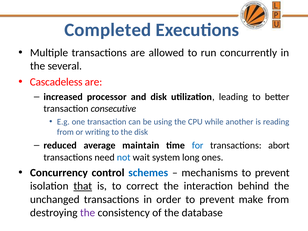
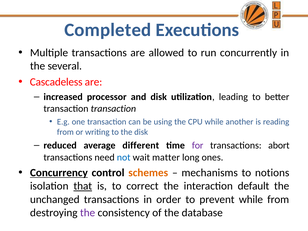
transaction consecutive: consecutive -> transaction
maintain: maintain -> different
for colour: blue -> purple
system: system -> matter
Concurrency underline: none -> present
schemes colour: blue -> orange
mechanisms to prevent: prevent -> notions
behind: behind -> default
prevent make: make -> while
